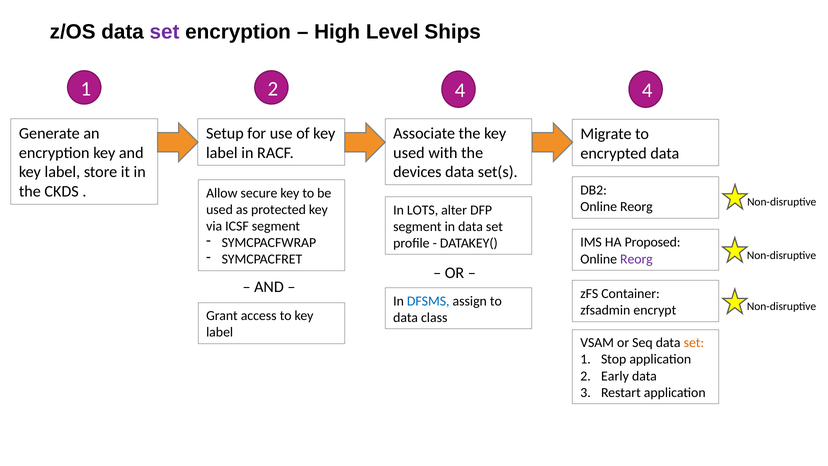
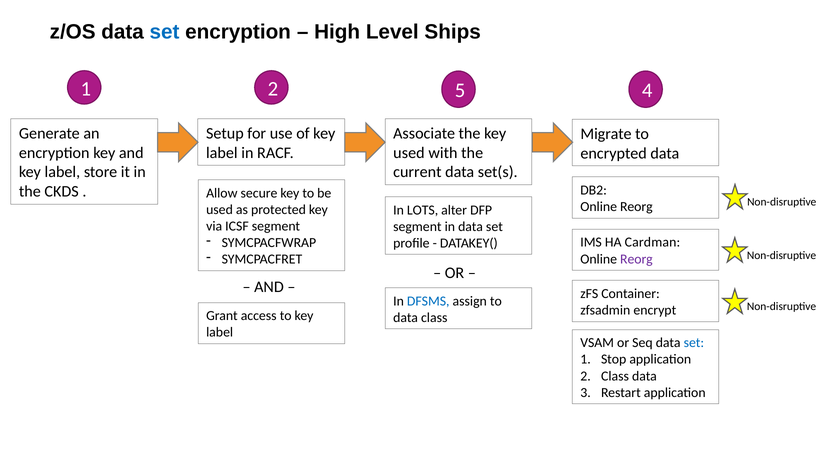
set at (165, 32) colour: purple -> blue
2 4: 4 -> 5
devices: devices -> current
Proposed: Proposed -> Cardman
set at (694, 343) colour: orange -> blue
2 Early: Early -> Class
